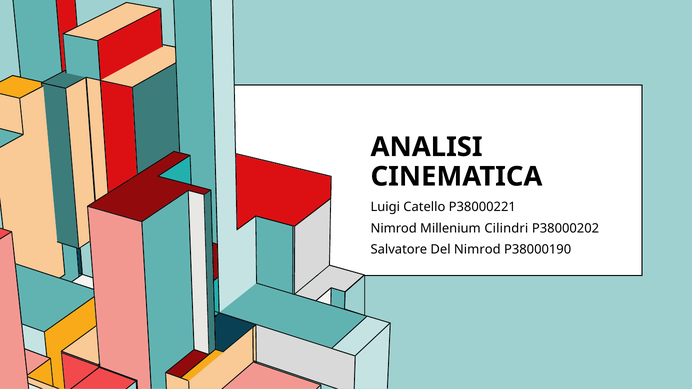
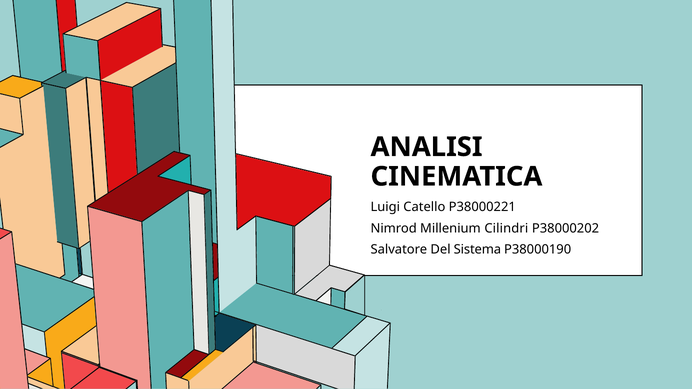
Del Nimrod: Nimrod -> Sistema
